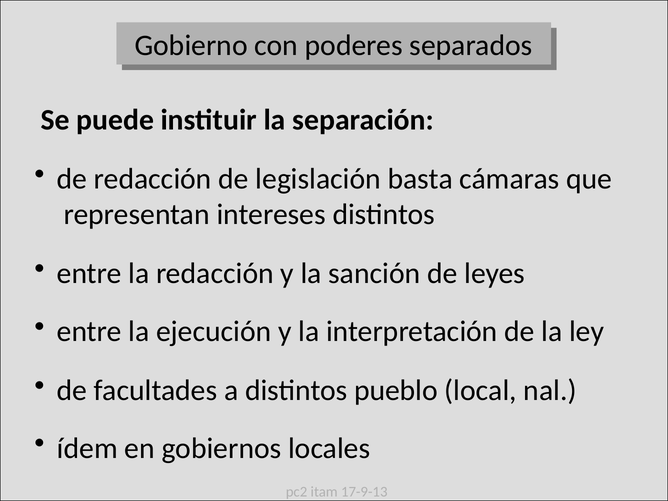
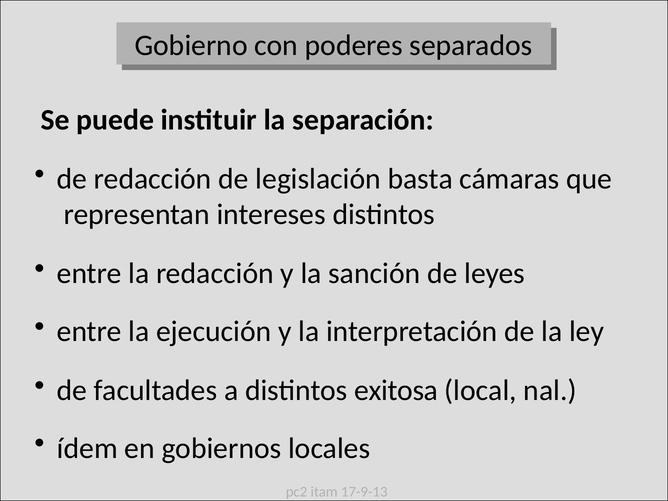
pueblo: pueblo -> exitosa
